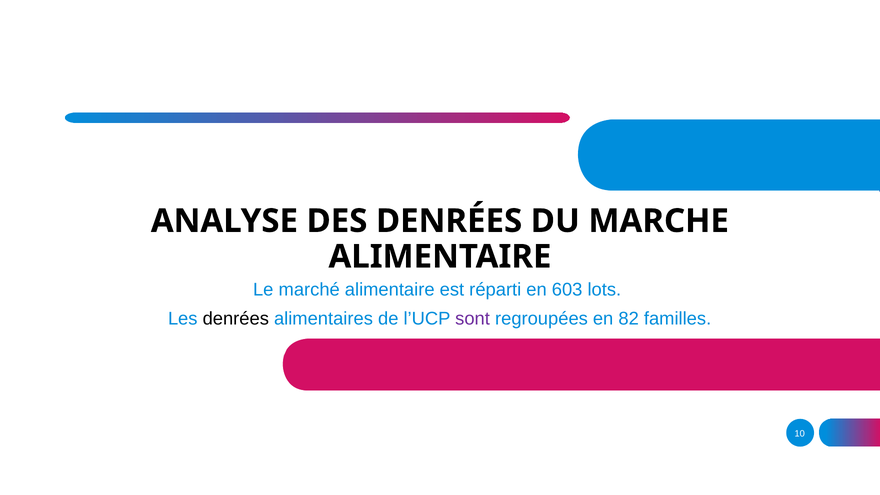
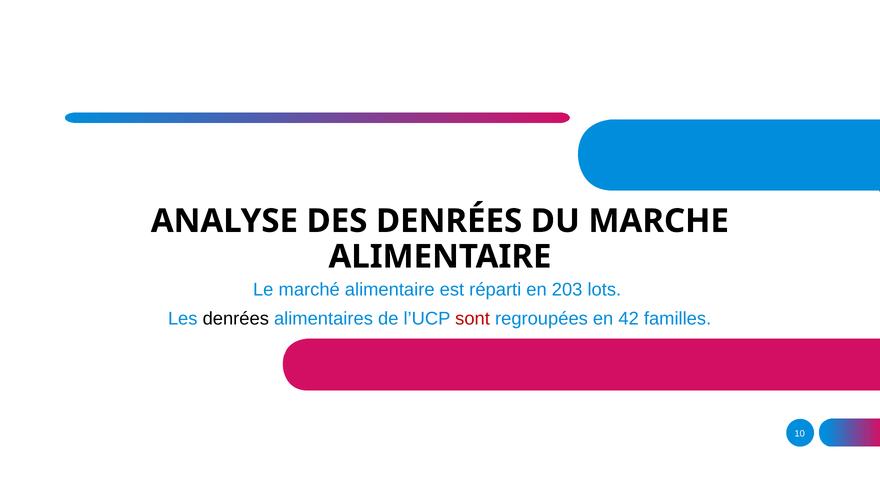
603: 603 -> 203
sont colour: purple -> red
82: 82 -> 42
